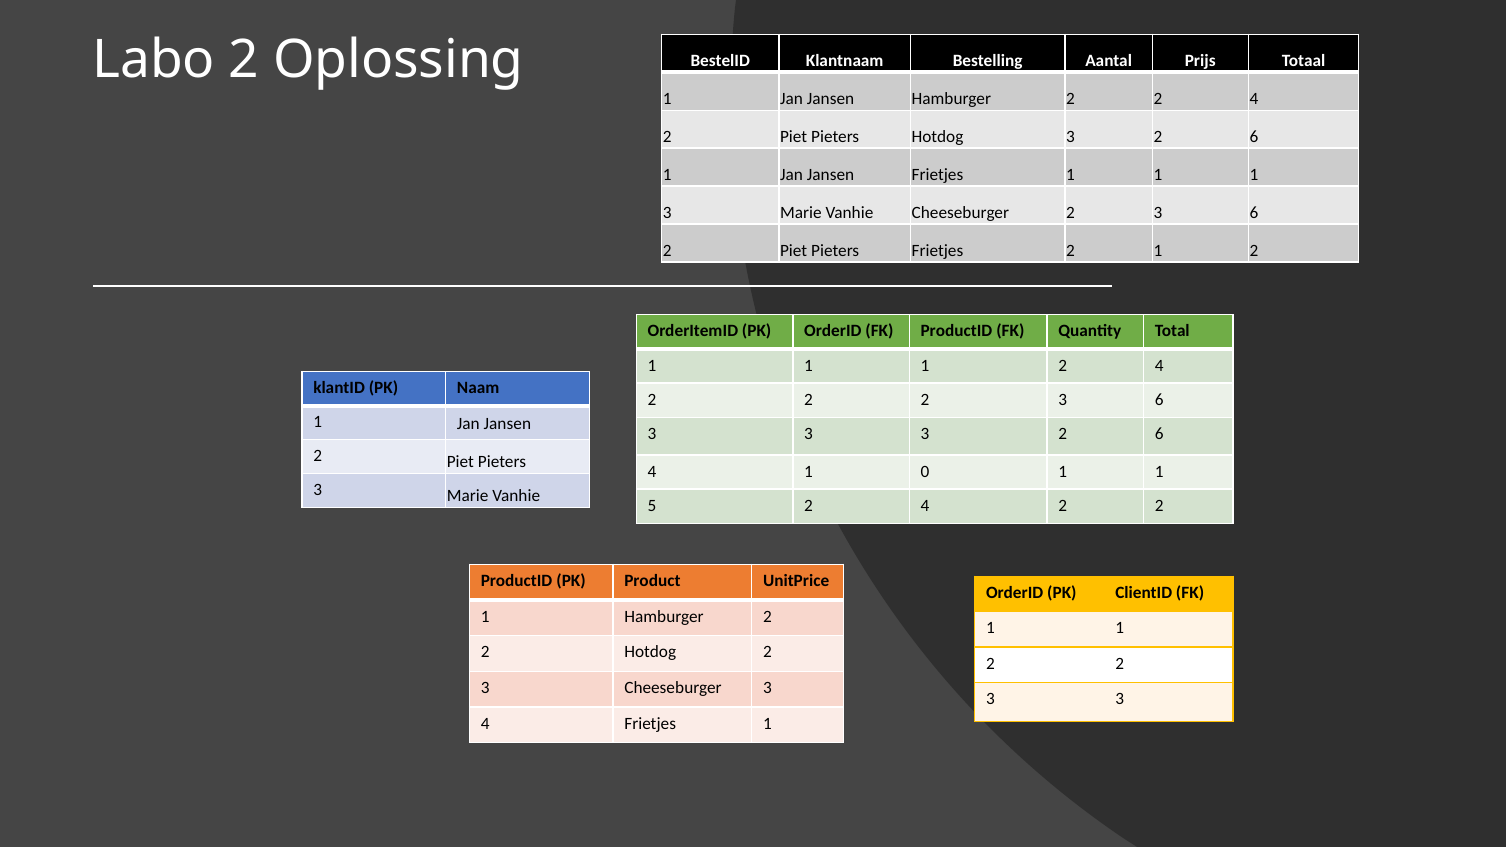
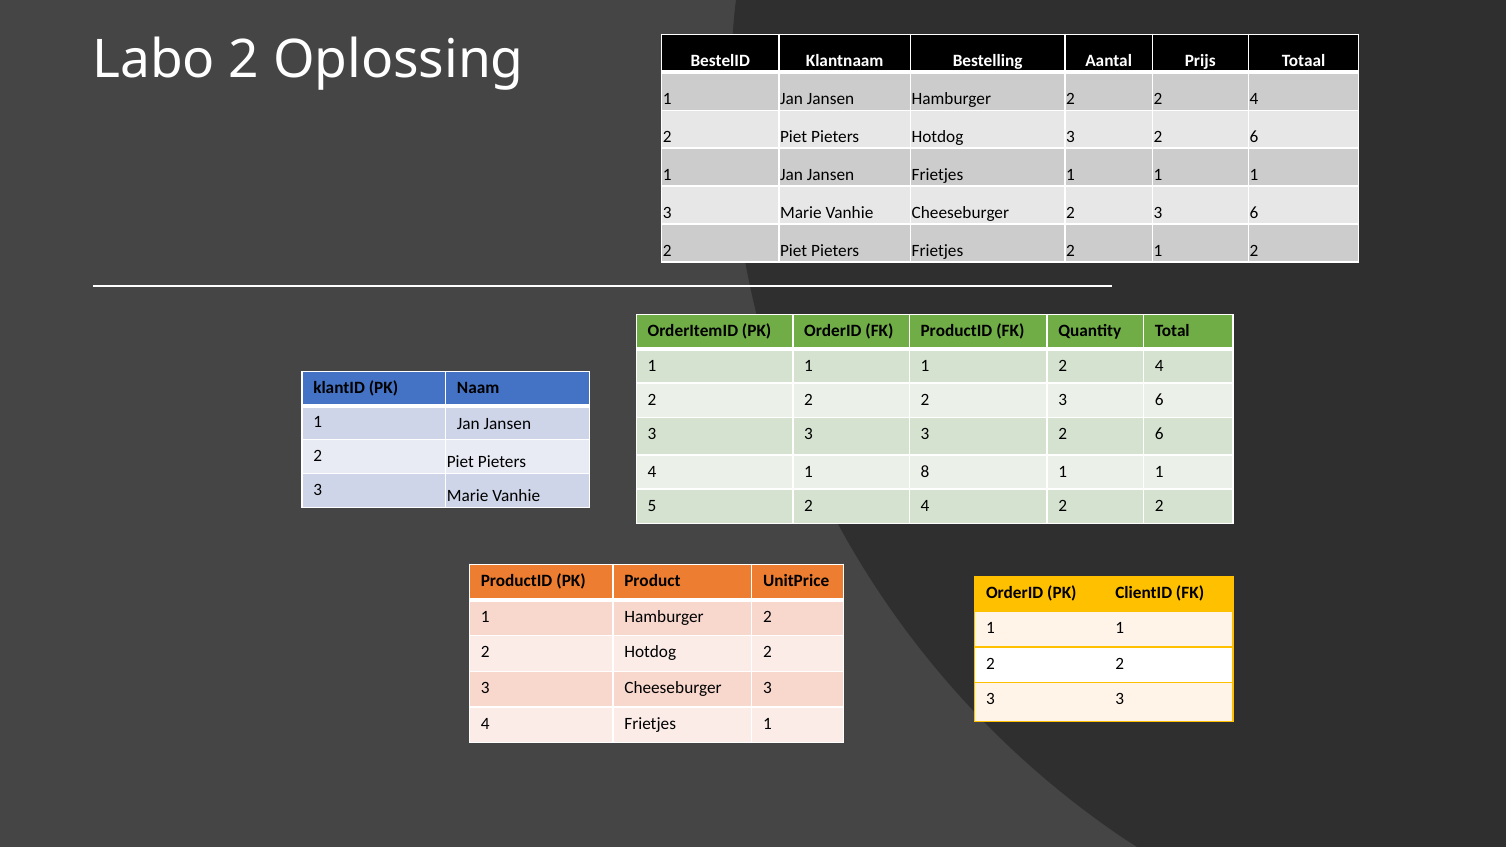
0: 0 -> 8
